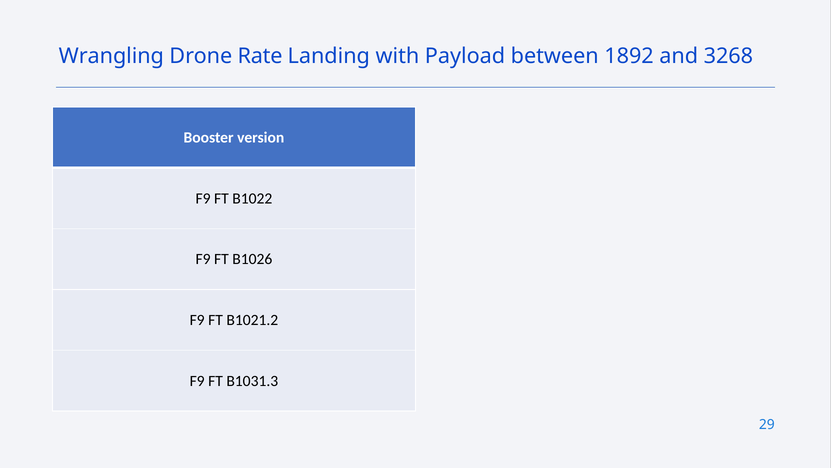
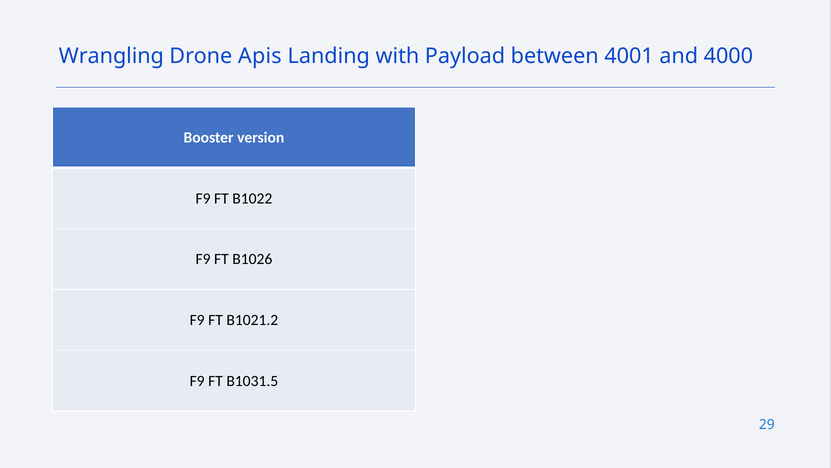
Rate: Rate -> Apis
1892: 1892 -> 4001
3268: 3268 -> 4000
B1031.3: B1031.3 -> B1031.5
